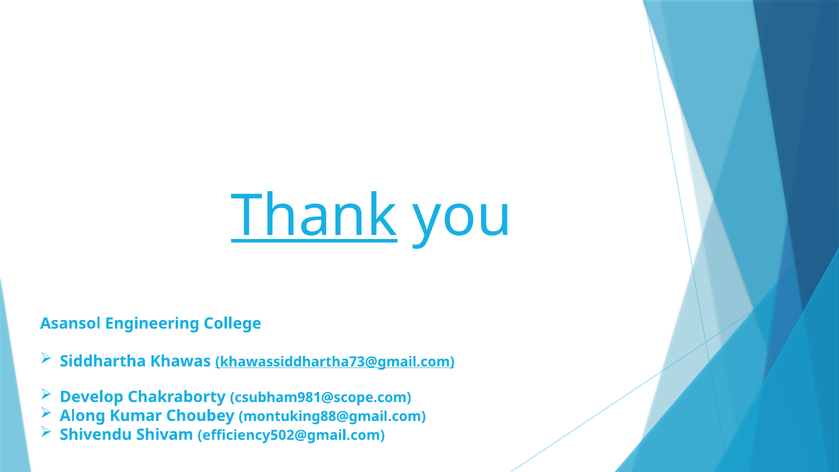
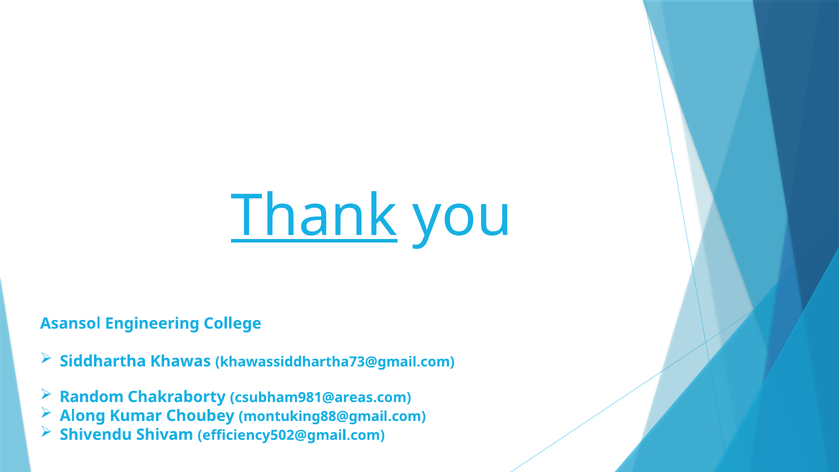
khawassiddhartha73@gmail.com underline: present -> none
Develop: Develop -> Random
csubham981@scope.com: csubham981@scope.com -> csubham981@areas.com
